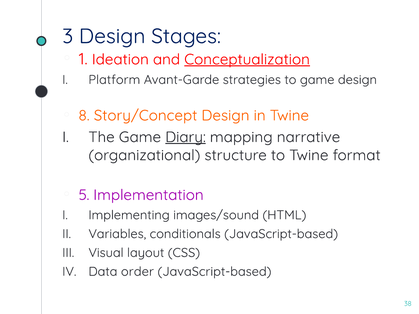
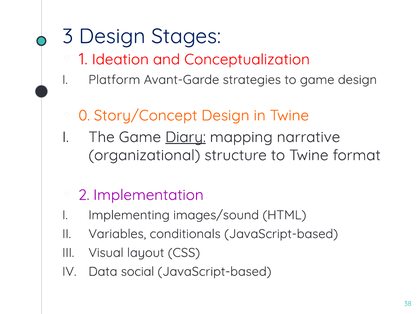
Conceptualization underline: present -> none
8: 8 -> 0
5: 5 -> 2
order: order -> social
